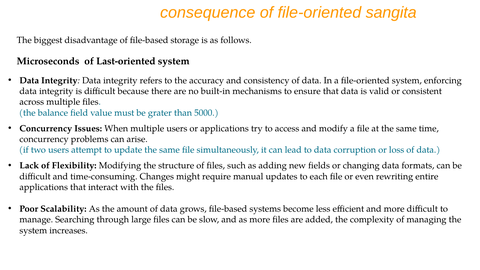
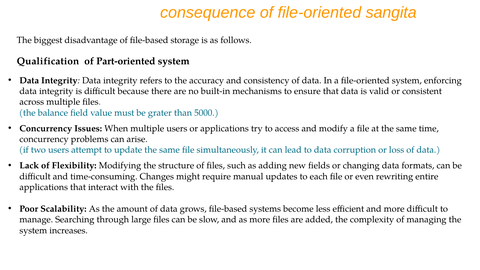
Microseconds: Microseconds -> Qualification
Last-oriented: Last-oriented -> Part-oriented
